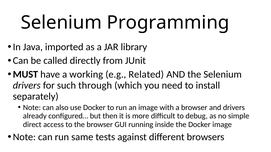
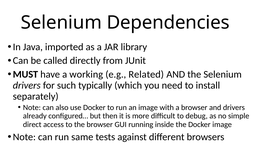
Programming: Programming -> Dependencies
through: through -> typically
